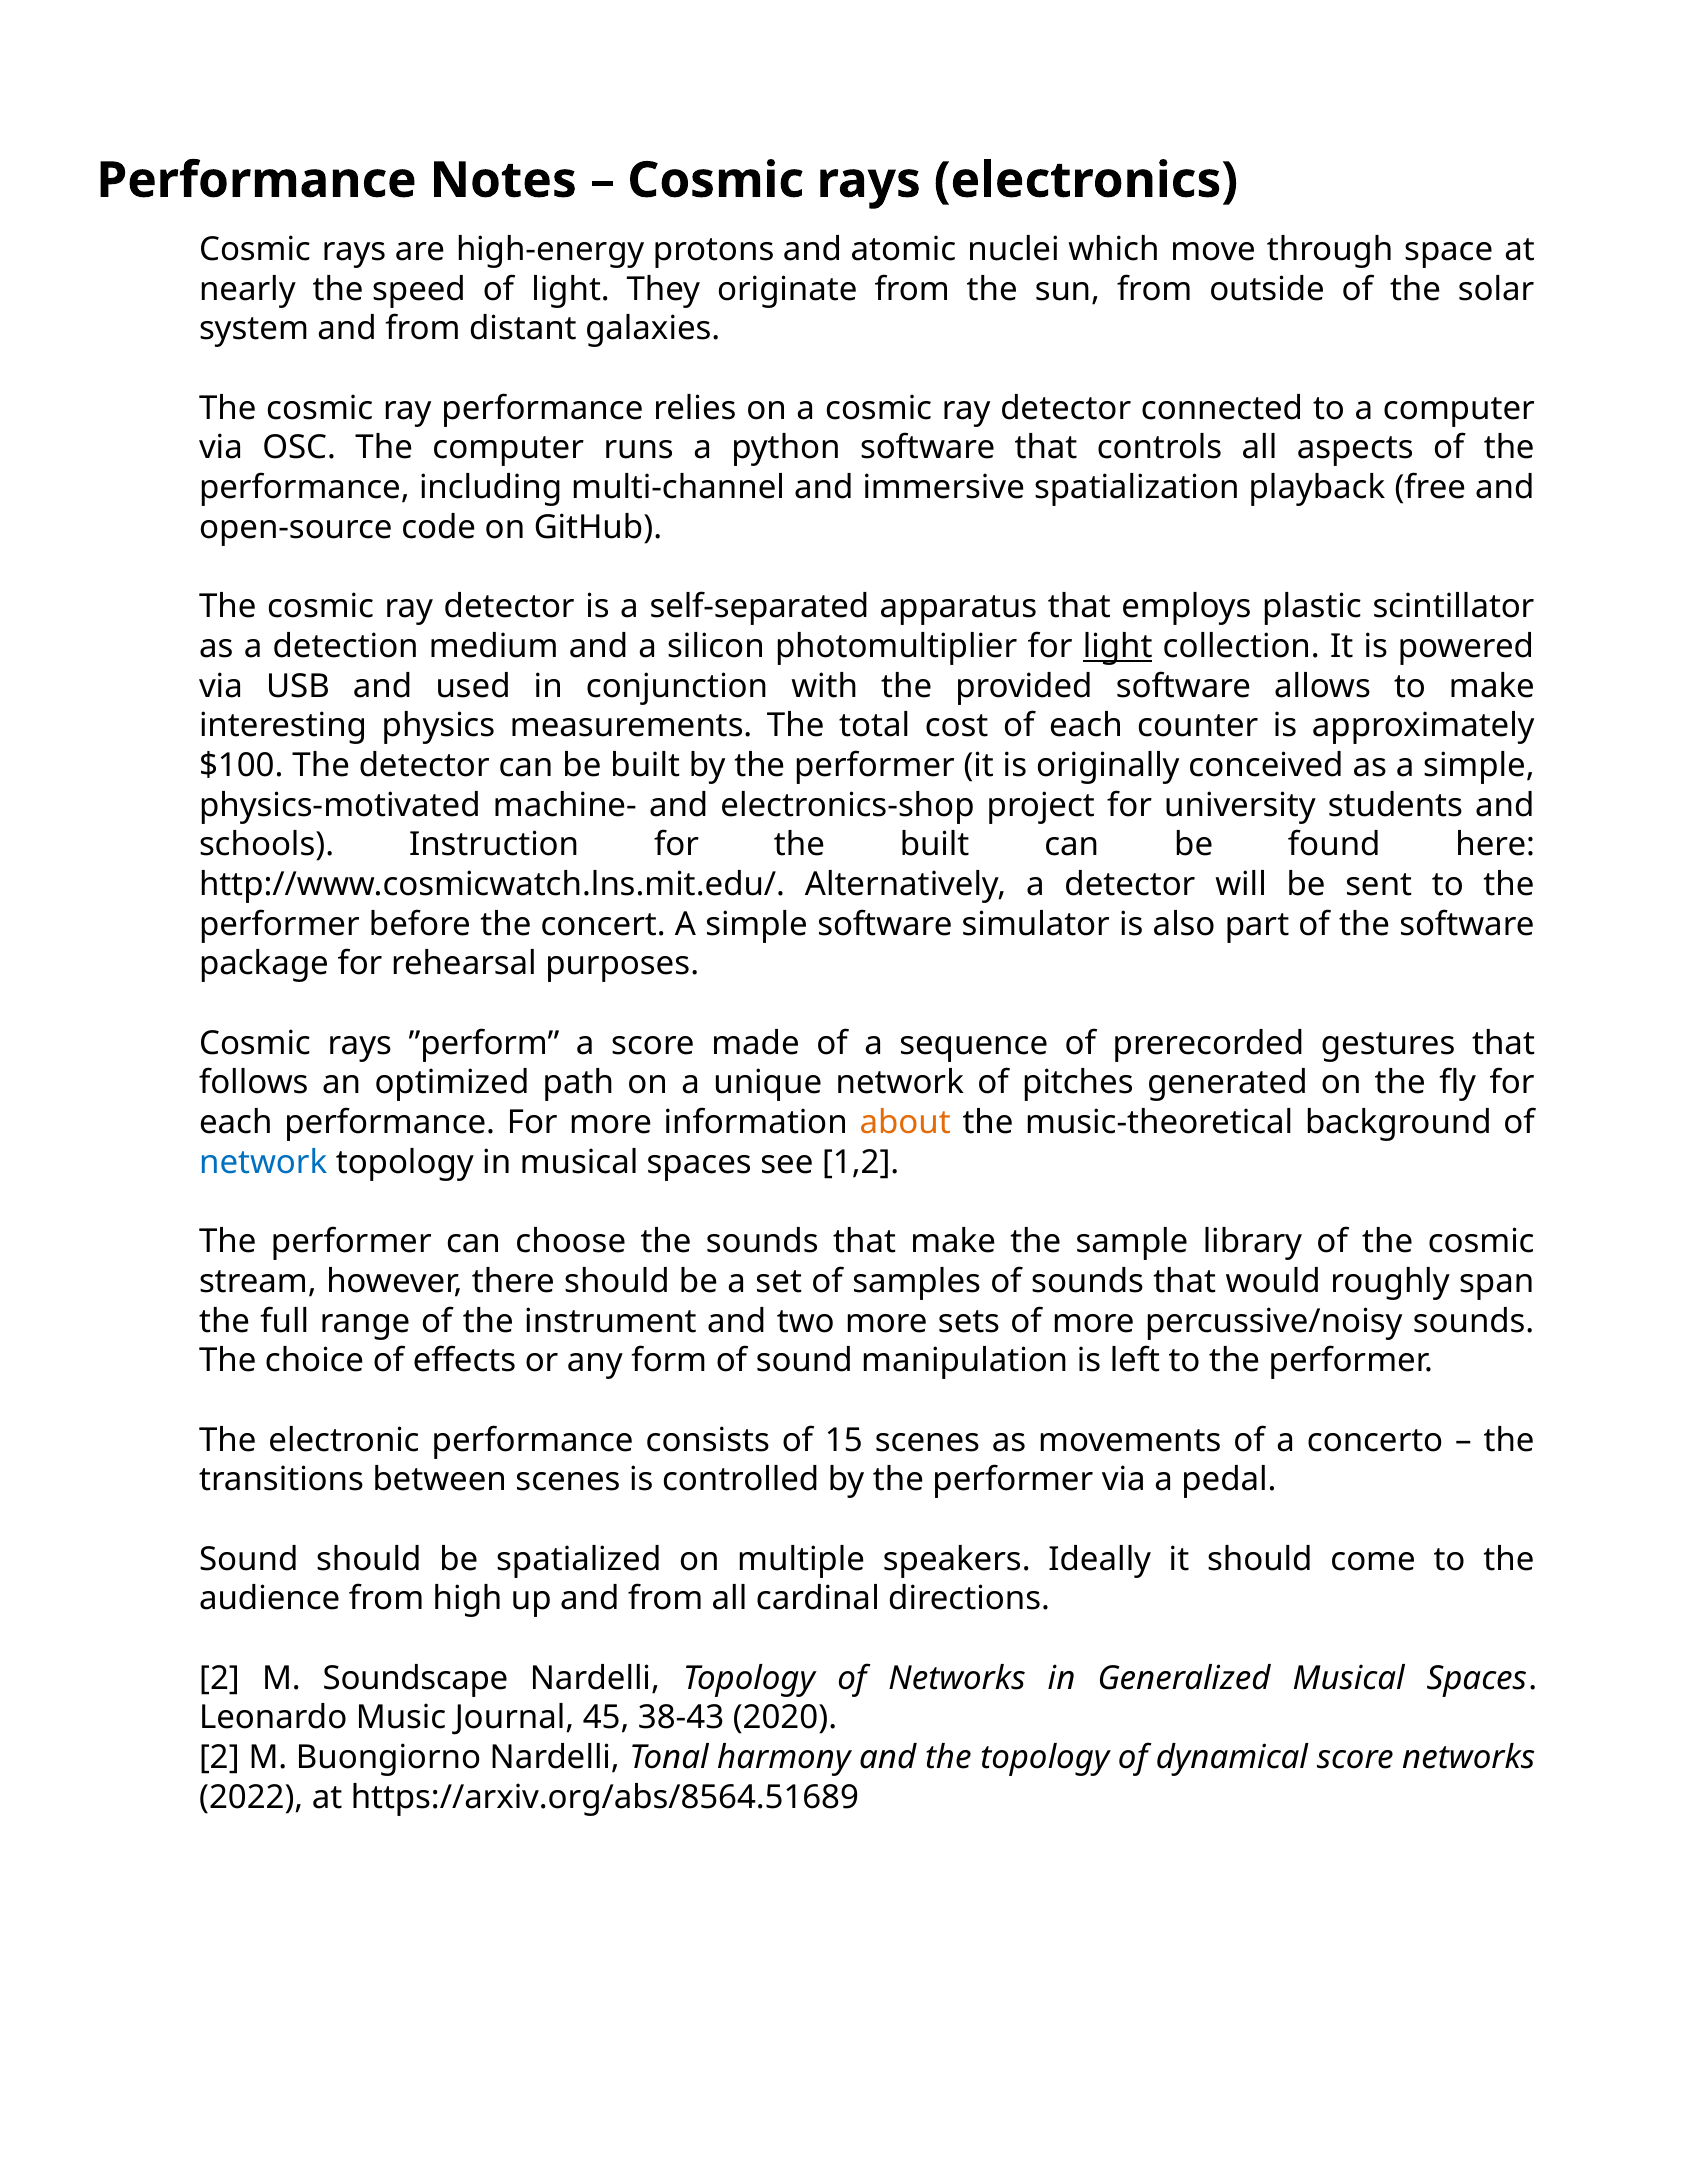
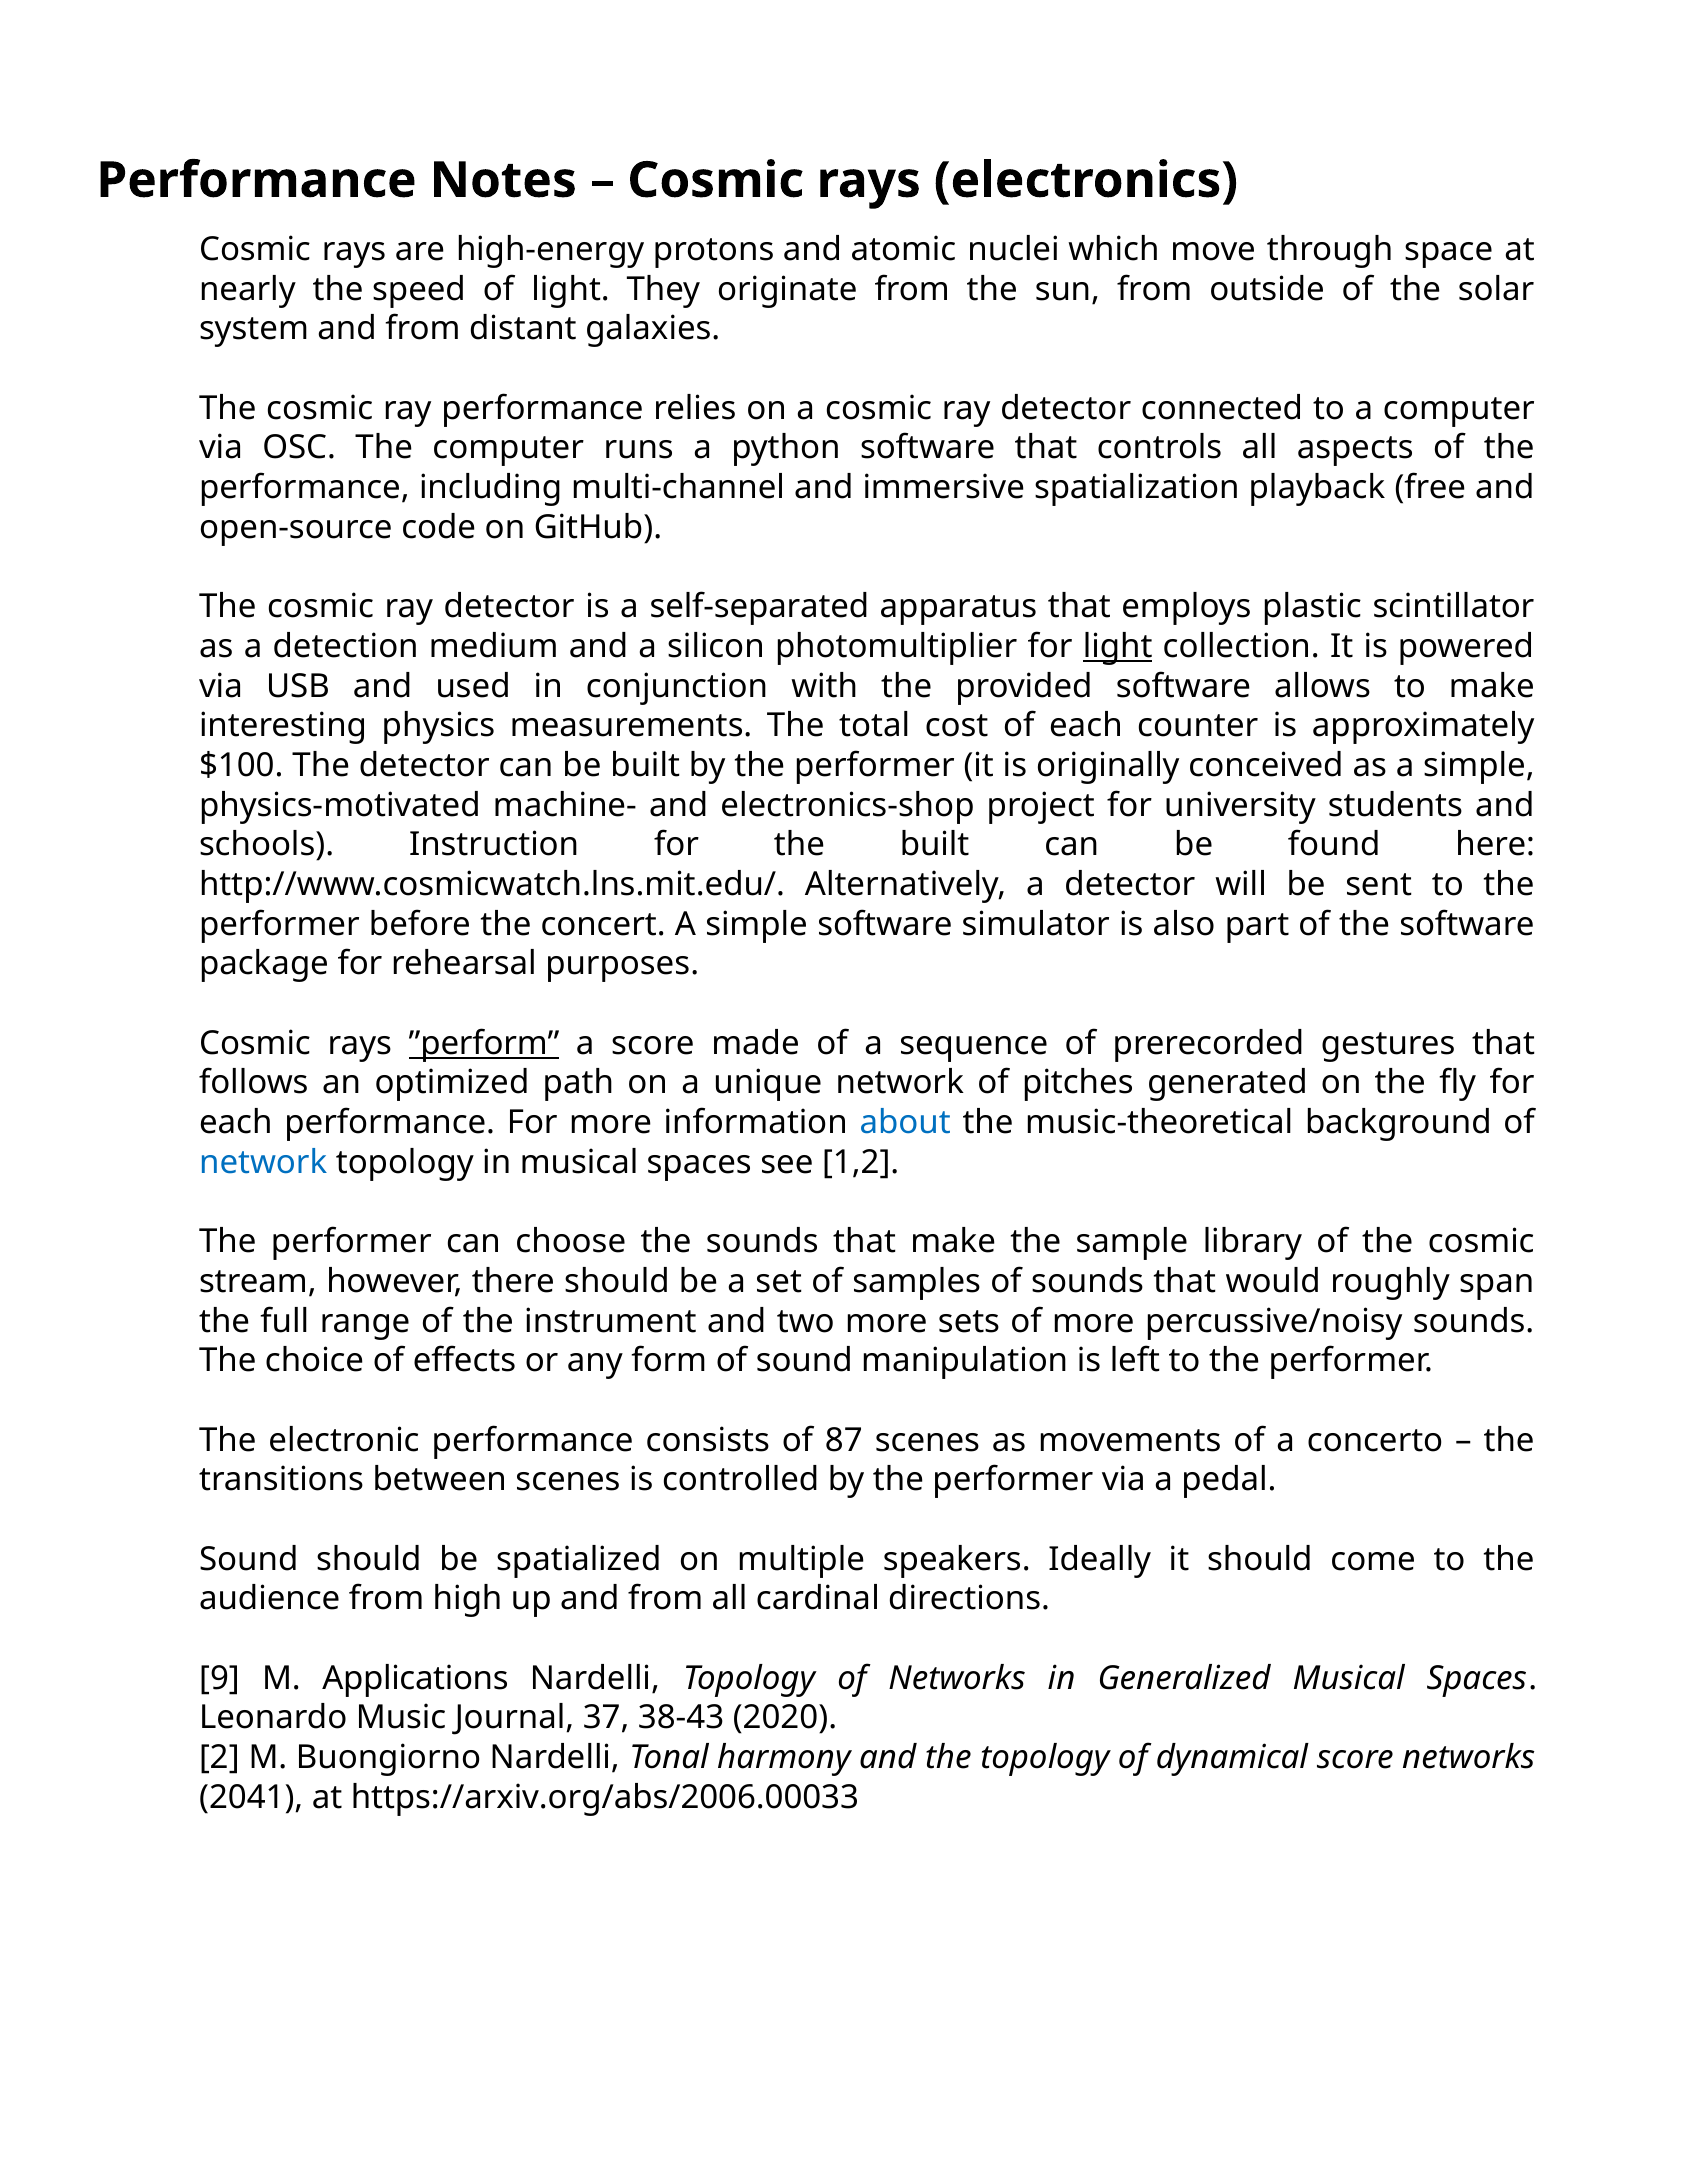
”perform underline: none -> present
about colour: orange -> blue
15: 15 -> 87
2 at (219, 1679): 2 -> 9
Soundscape: Soundscape -> Applications
45: 45 -> 37
2022: 2022 -> 2041
https://arxiv.org/abs/8564.51689: https://arxiv.org/abs/8564.51689 -> https://arxiv.org/abs/2006.00033
